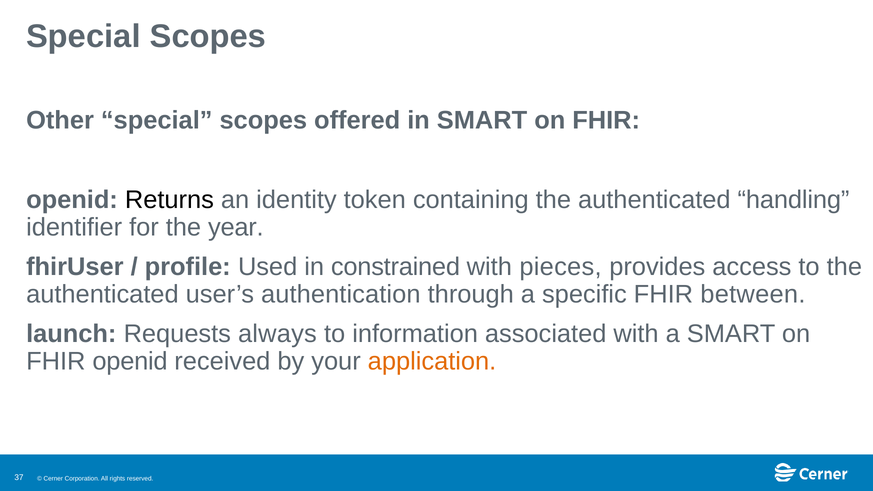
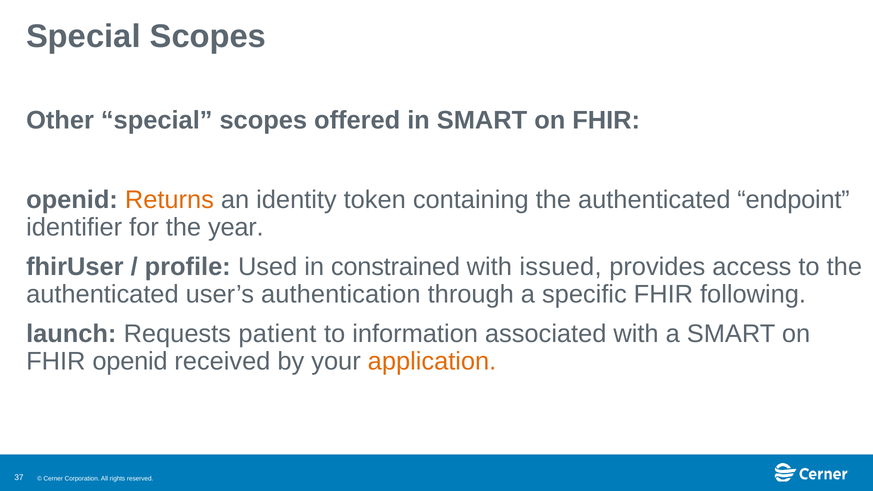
Returns colour: black -> orange
handling: handling -> endpoint
pieces: pieces -> issued
between: between -> following
always: always -> patient
